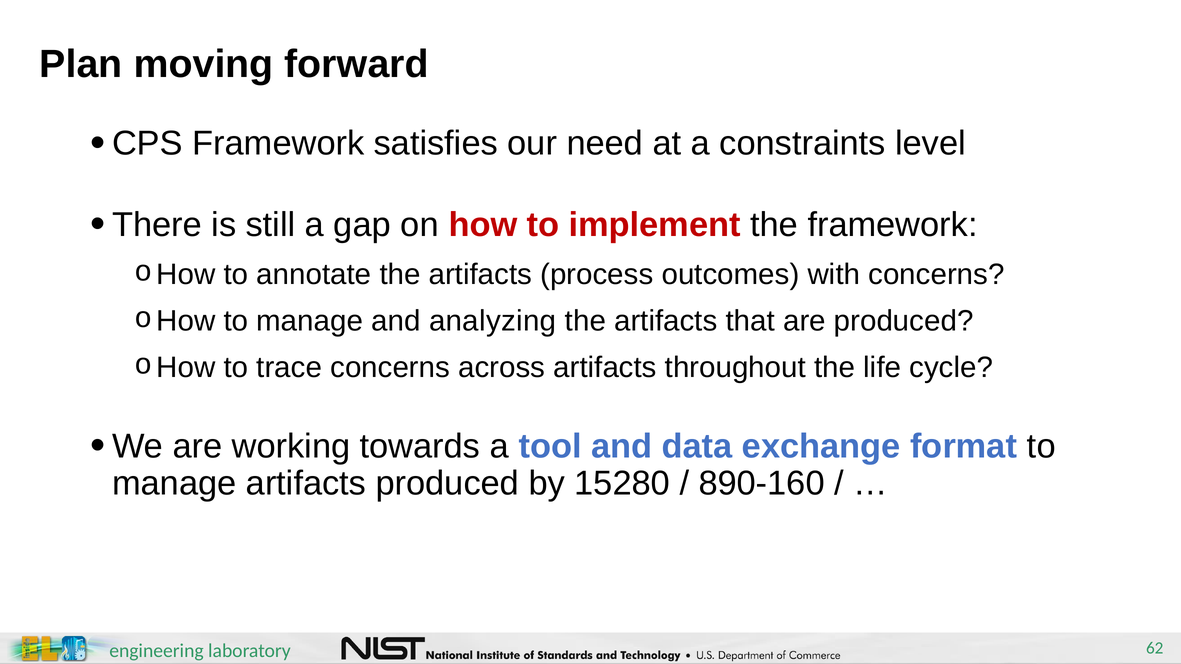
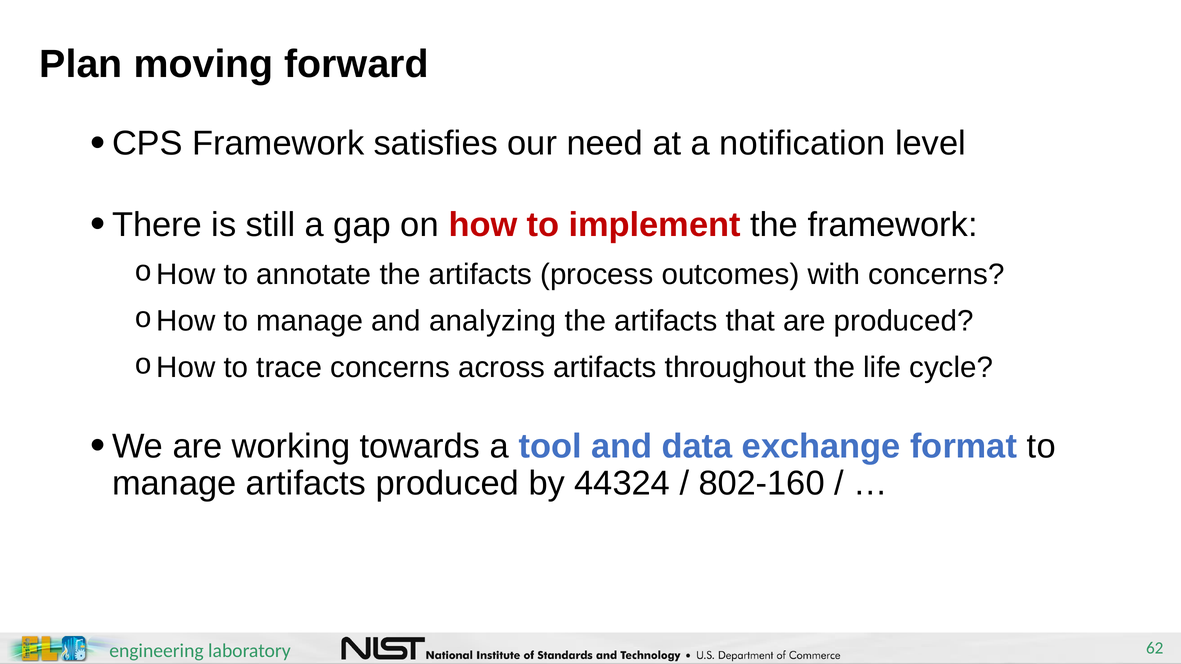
constraints: constraints -> notification
15280: 15280 -> 44324
890-160: 890-160 -> 802-160
